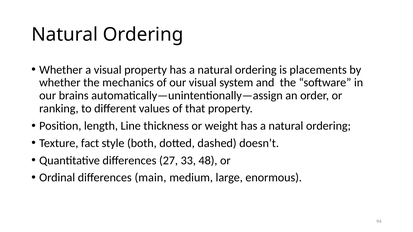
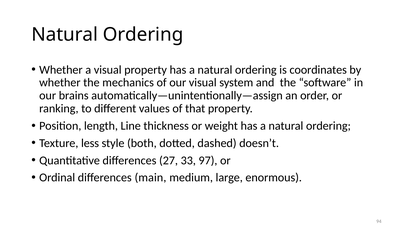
placements: placements -> coordinates
fact: fact -> less
48: 48 -> 97
